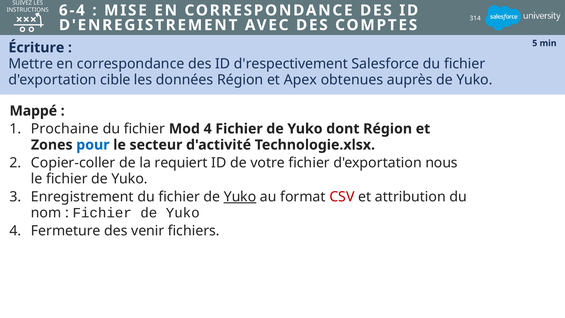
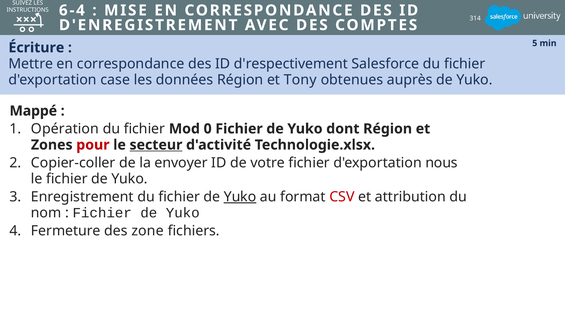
cible: cible -> case
Apex: Apex -> Tony
Prochaine: Prochaine -> Opération
Mod 4: 4 -> 0
pour colour: blue -> red
secteur underline: none -> present
requiert: requiert -> envoyer
venir: venir -> zone
